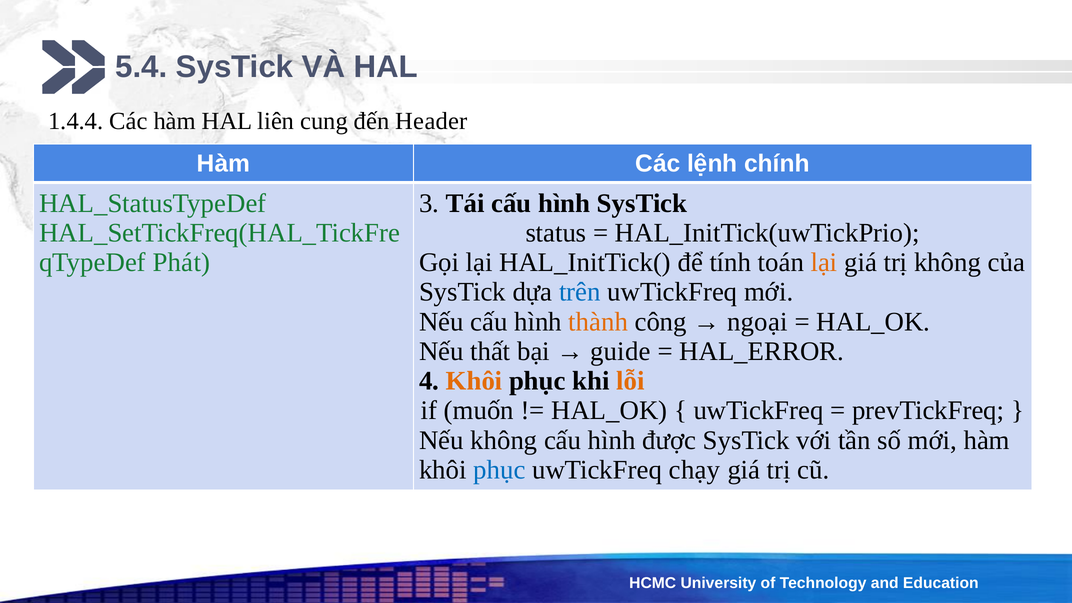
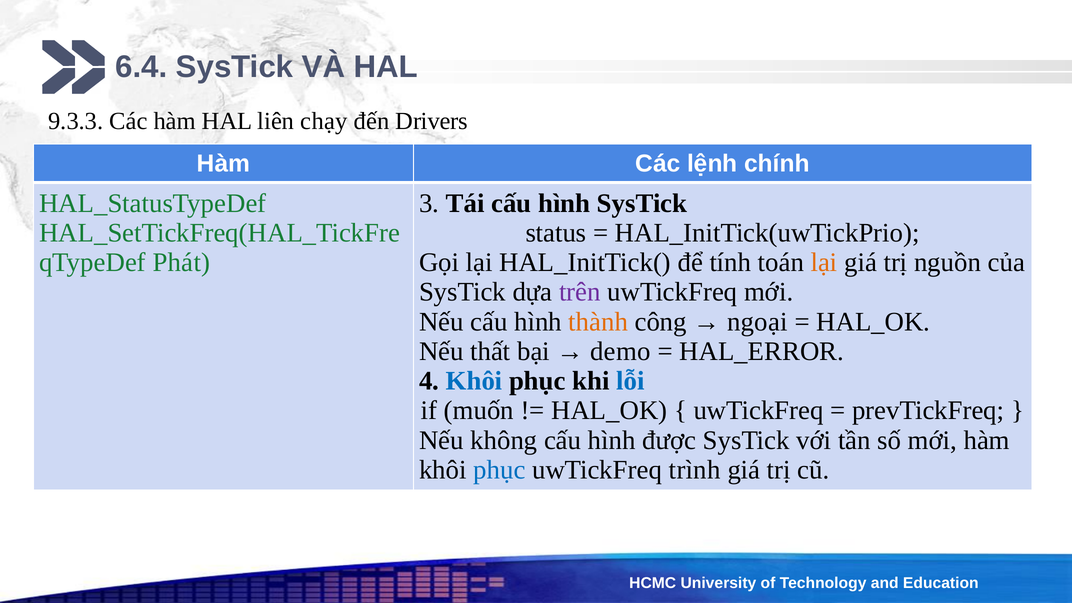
5.4: 5.4 -> 6.4
1.4.4: 1.4.4 -> 9.3.3
cung: cung -> chạy
Header: Header -> Drivers
trị không: không -> nguồn
trên colour: blue -> purple
guide: guide -> demo
Khôi at (474, 381) colour: orange -> blue
lỗi colour: orange -> blue
chạy: chạy -> trình
